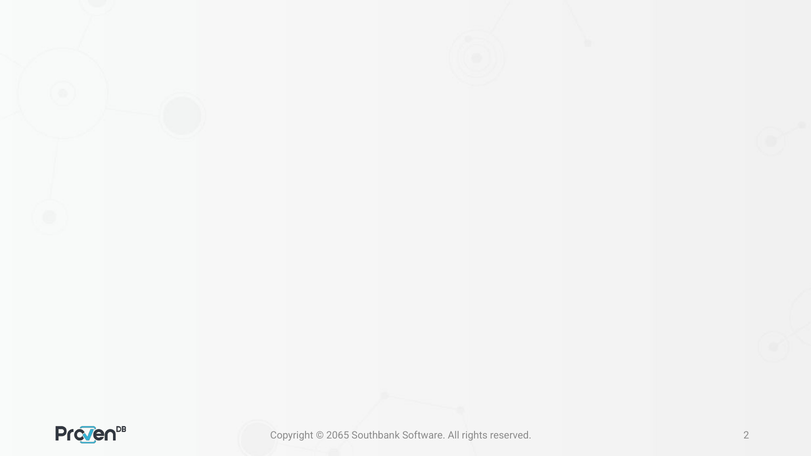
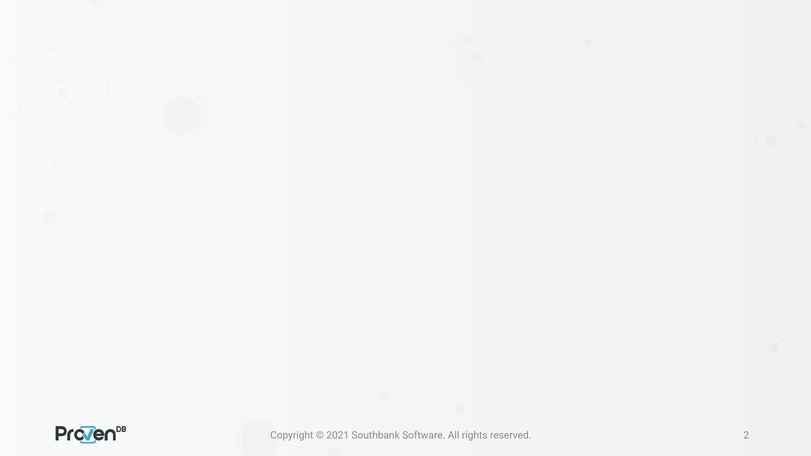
2065: 2065 -> 2021
